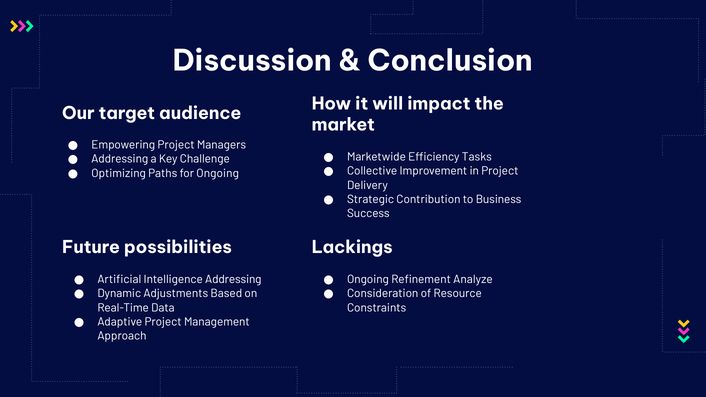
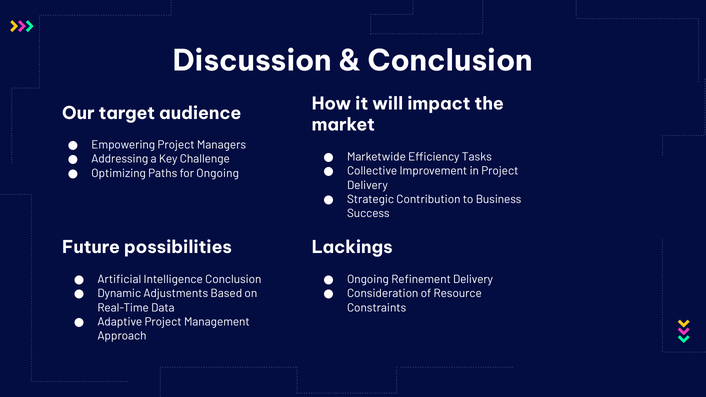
Intelligence Addressing: Addressing -> Conclusion
Refinement Analyze: Analyze -> Delivery
